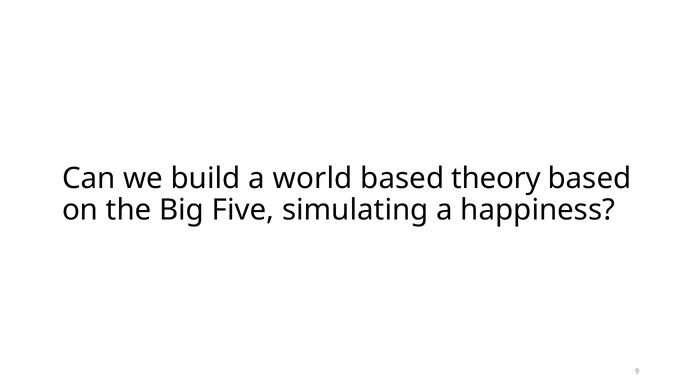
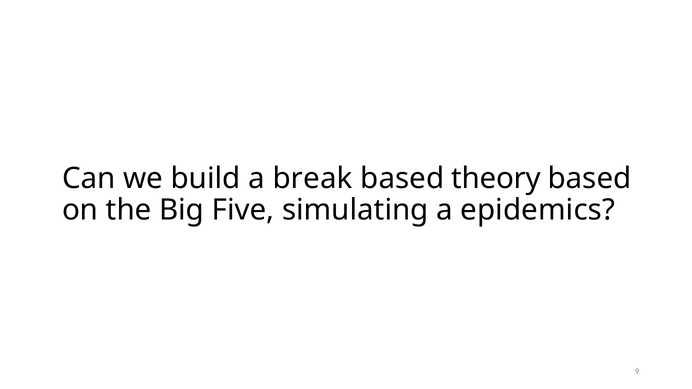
world: world -> break
happiness: happiness -> epidemics
